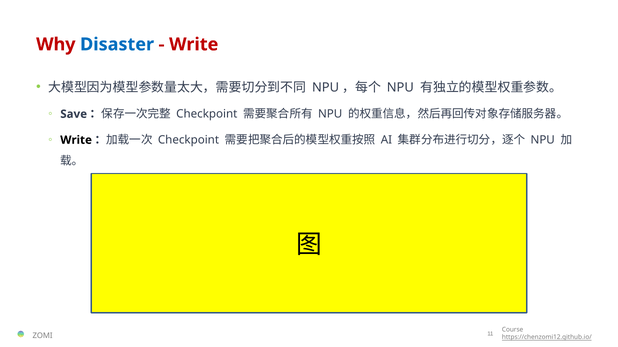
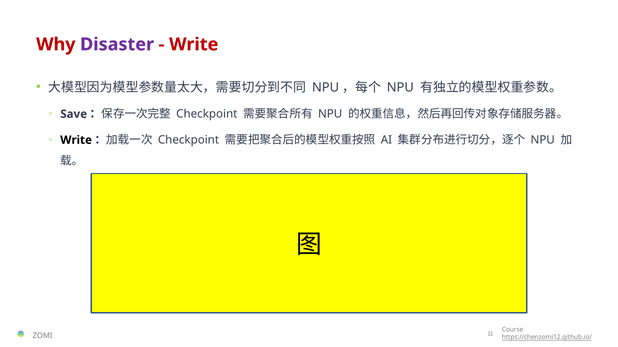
Disaster colour: blue -> purple
